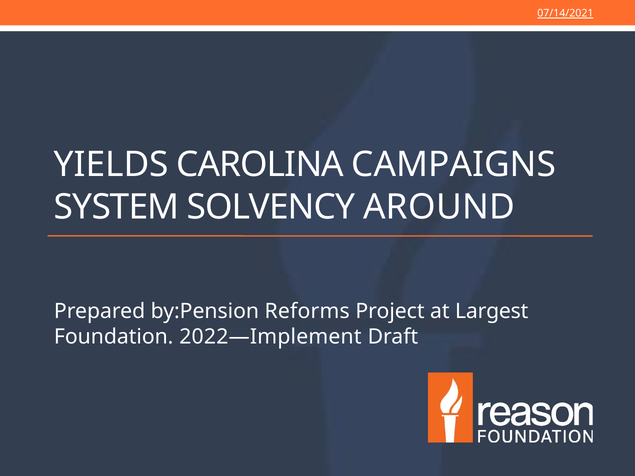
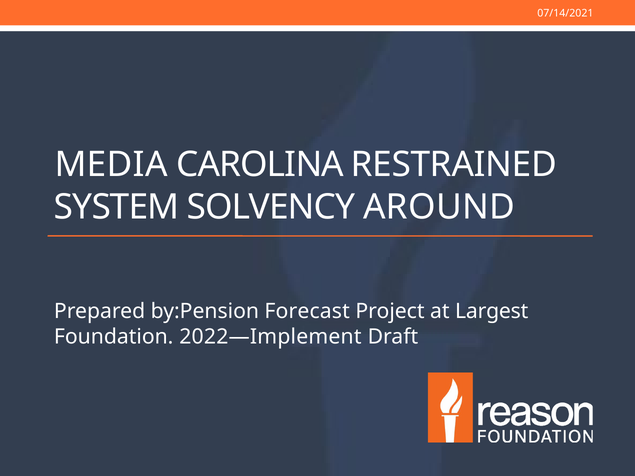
07/14/2021 underline: present -> none
YIELDS: YIELDS -> MEDIA
CAMPAIGNS: CAMPAIGNS -> RESTRAINED
Reforms: Reforms -> Forecast
